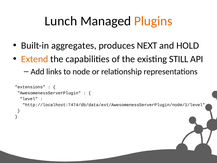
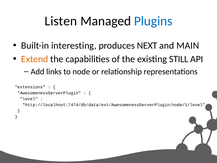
Lunch: Lunch -> Listen
Plugins colour: orange -> blue
aggregates: aggregates -> interesting
HOLD: HOLD -> MAIN
